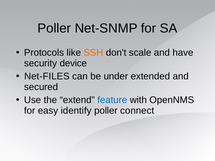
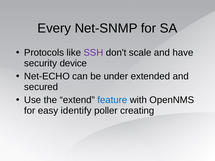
Poller at (54, 28): Poller -> Every
SSH colour: orange -> purple
Net-FILES: Net-FILES -> Net-ECHO
connect: connect -> creating
